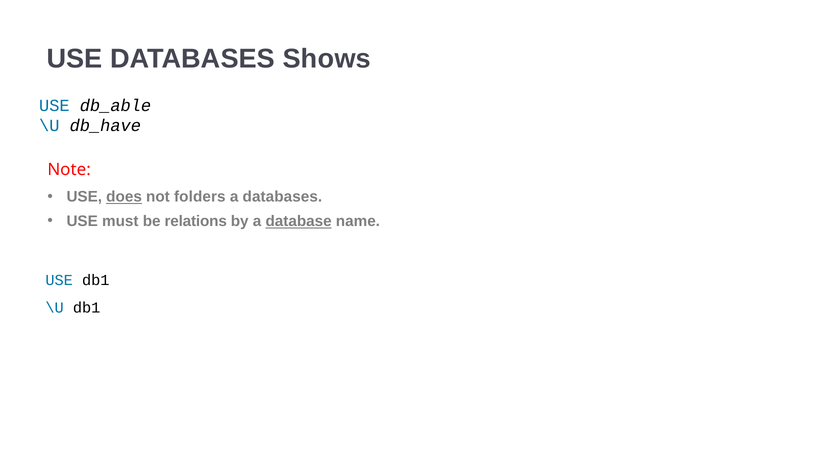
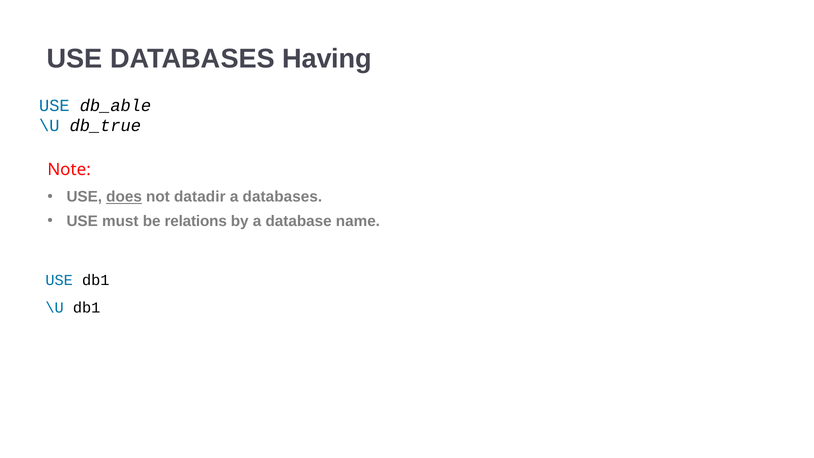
Shows: Shows -> Having
db_have: db_have -> db_true
folders: folders -> datadir
database underline: present -> none
